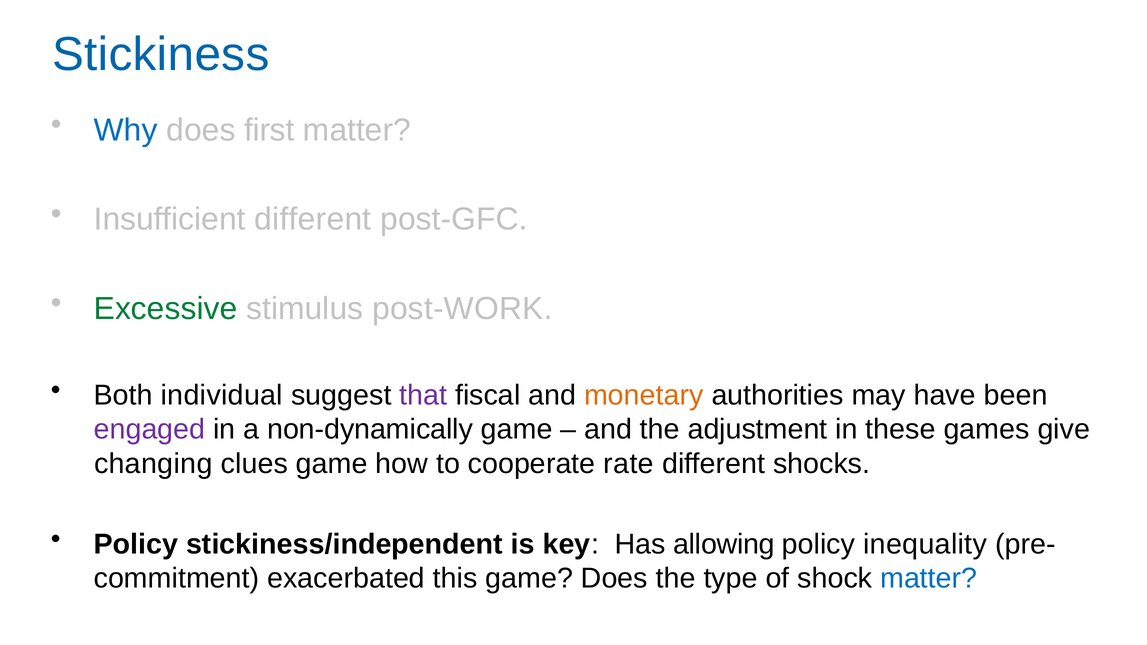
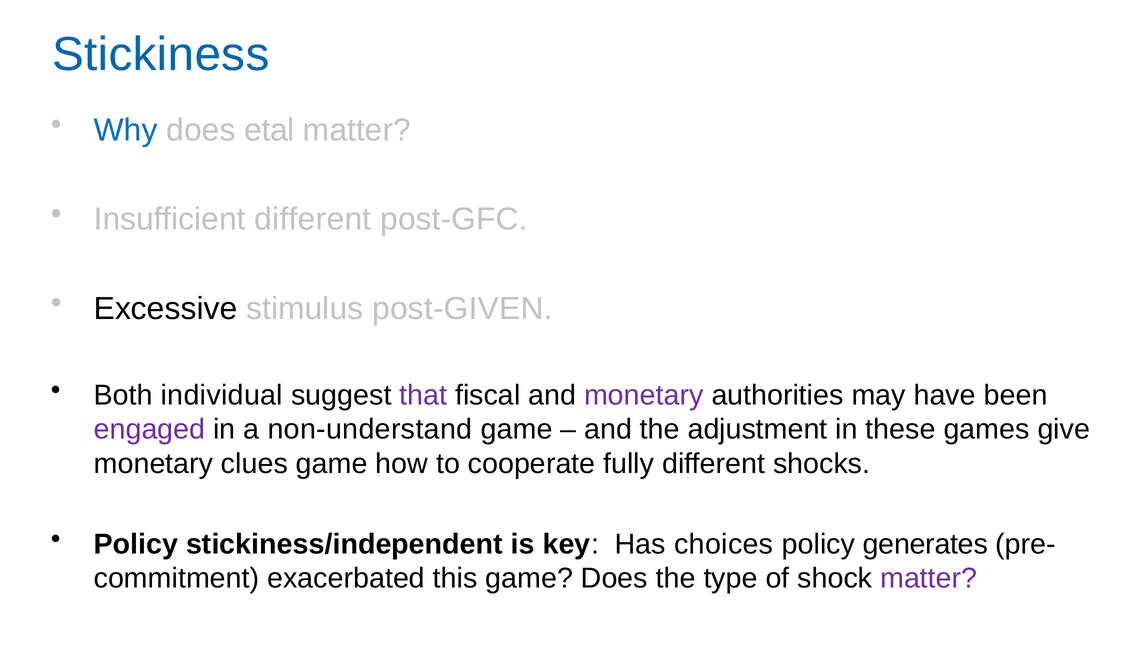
first: first -> etal
Excessive colour: green -> black
post-WORK: post-WORK -> post-GIVEN
monetary at (644, 395) colour: orange -> purple
non-dynamically: non-dynamically -> non-understand
changing at (153, 464): changing -> monetary
rate: rate -> fully
allowing: allowing -> choices
inequality: inequality -> generates
matter at (929, 579) colour: blue -> purple
